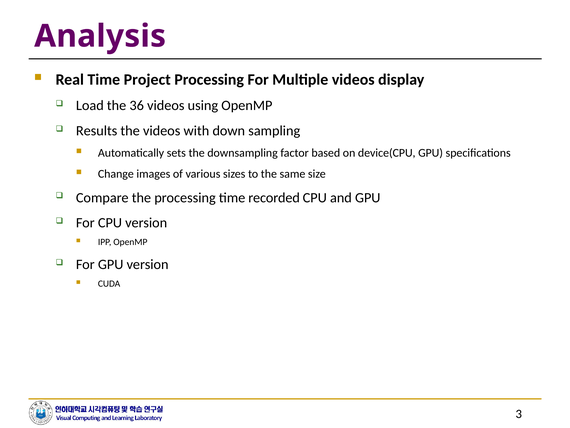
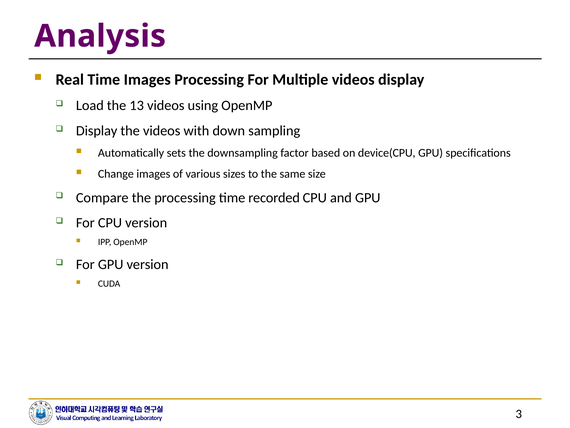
Time Project: Project -> Images
36: 36 -> 13
Results at (97, 131): Results -> Display
